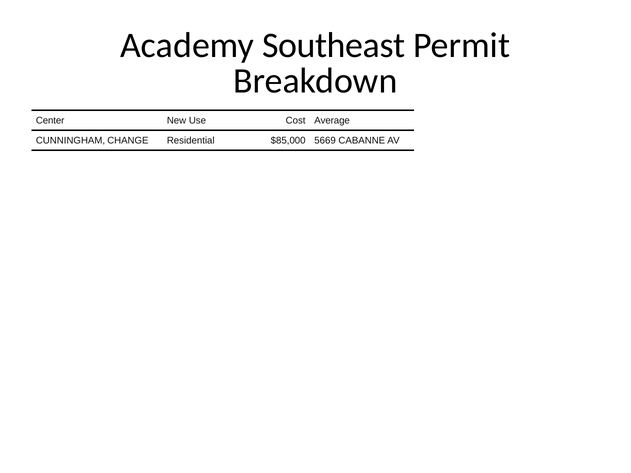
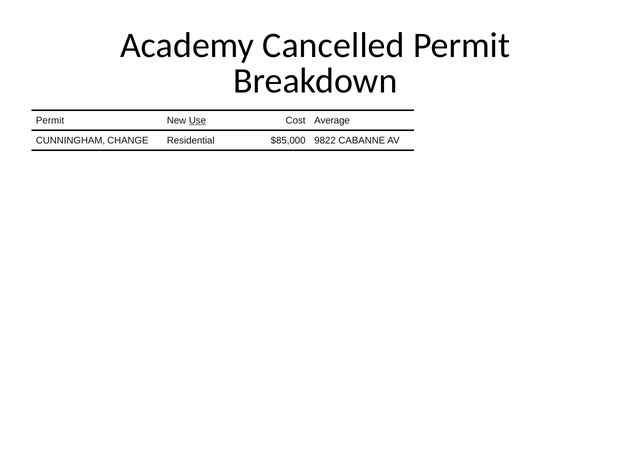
Southeast: Southeast -> Cancelled
Center at (50, 121): Center -> Permit
Use underline: none -> present
5669: 5669 -> 9822
